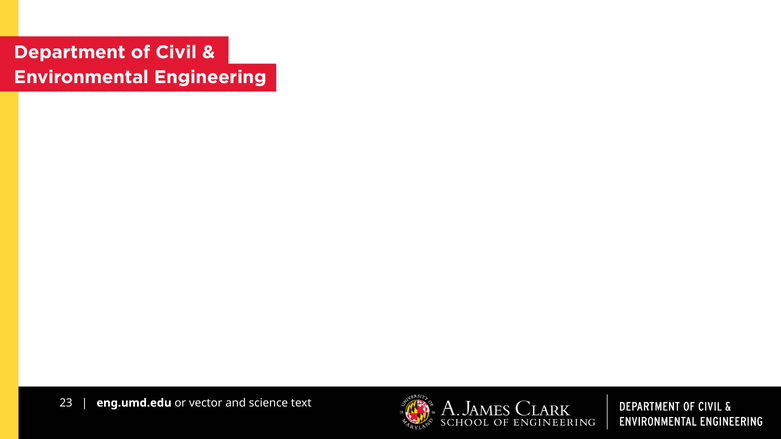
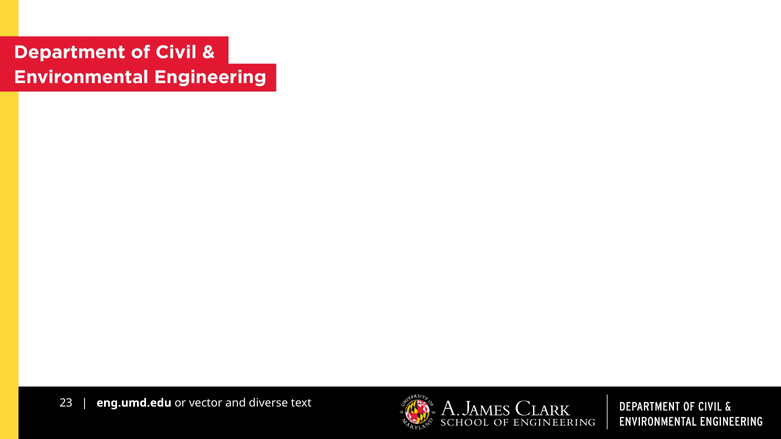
science: science -> diverse
